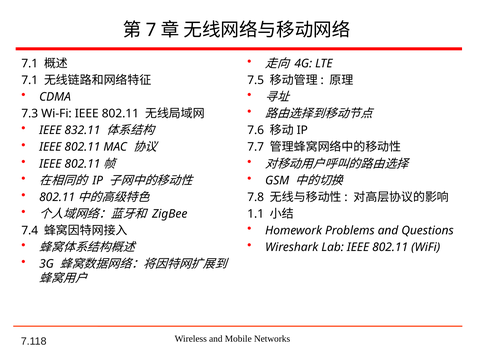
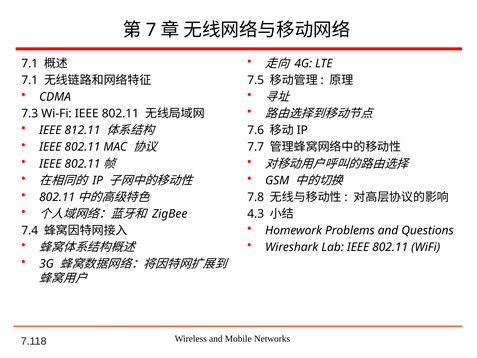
832.11: 832.11 -> 812.11
1.1: 1.1 -> 4.3
